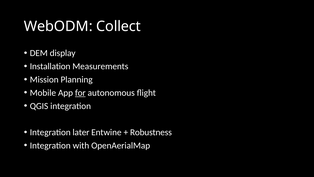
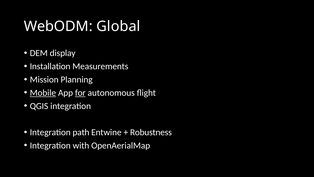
Collect: Collect -> Global
Mobile underline: none -> present
later: later -> path
